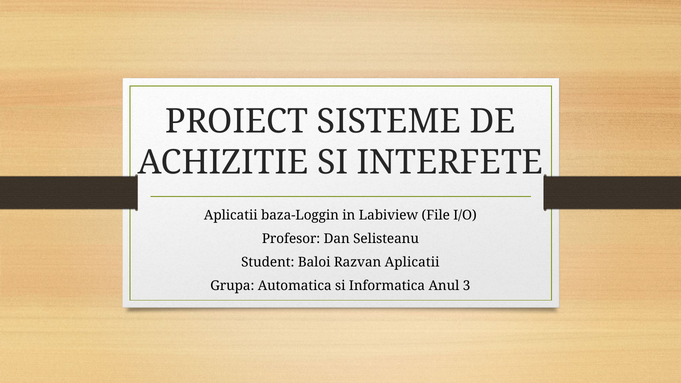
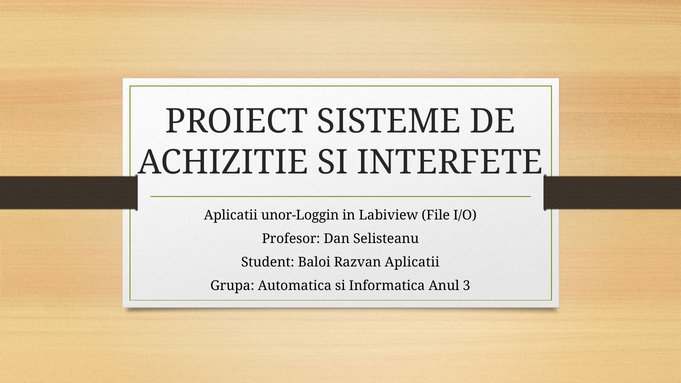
baza-Loggin: baza-Loggin -> unor-Loggin
